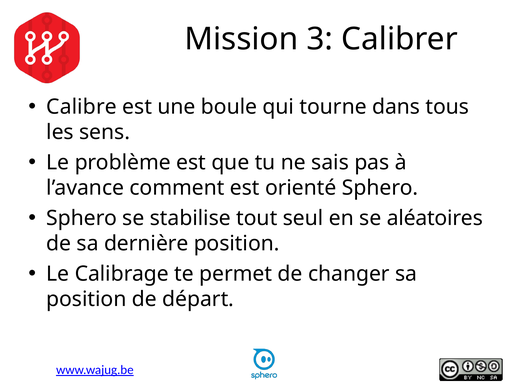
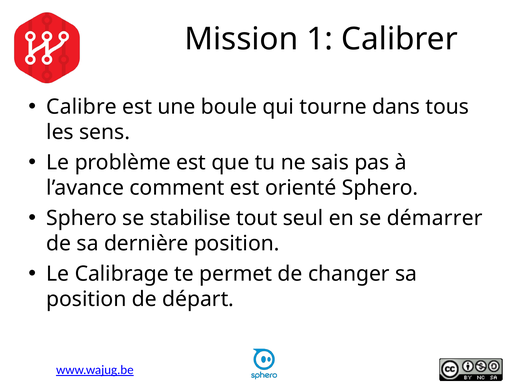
3: 3 -> 1
aléatoires: aléatoires -> démarrer
